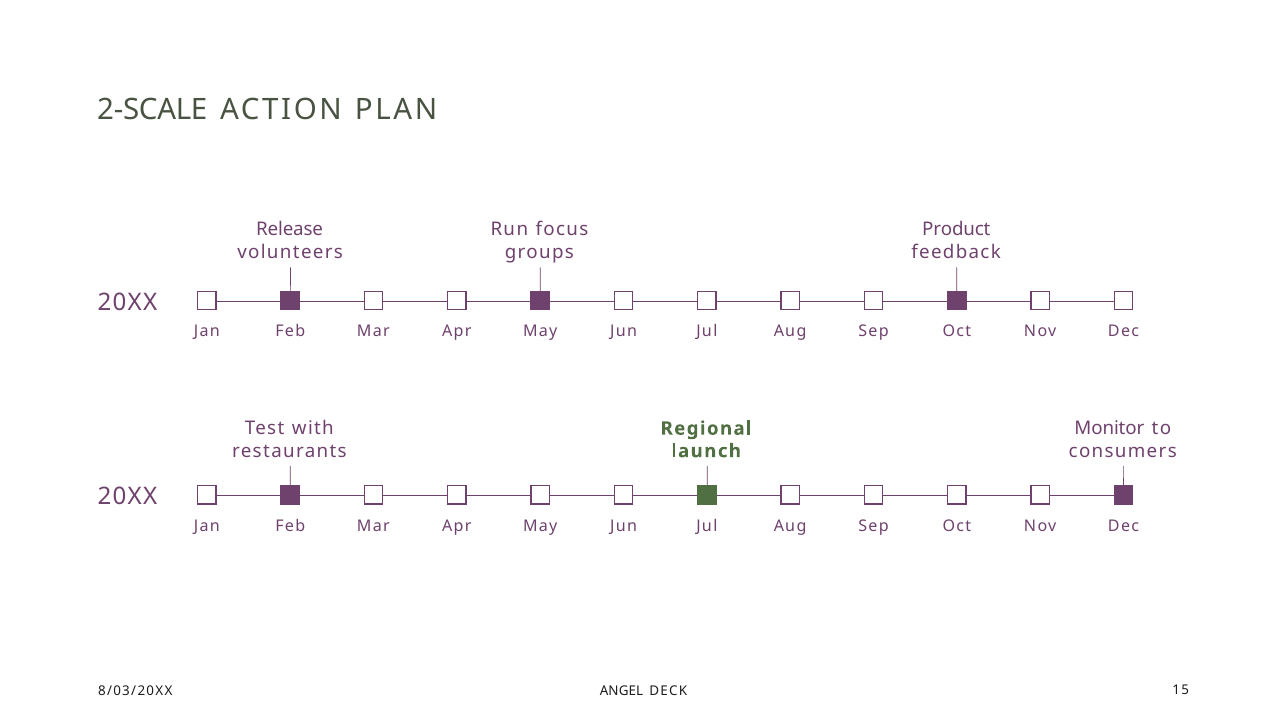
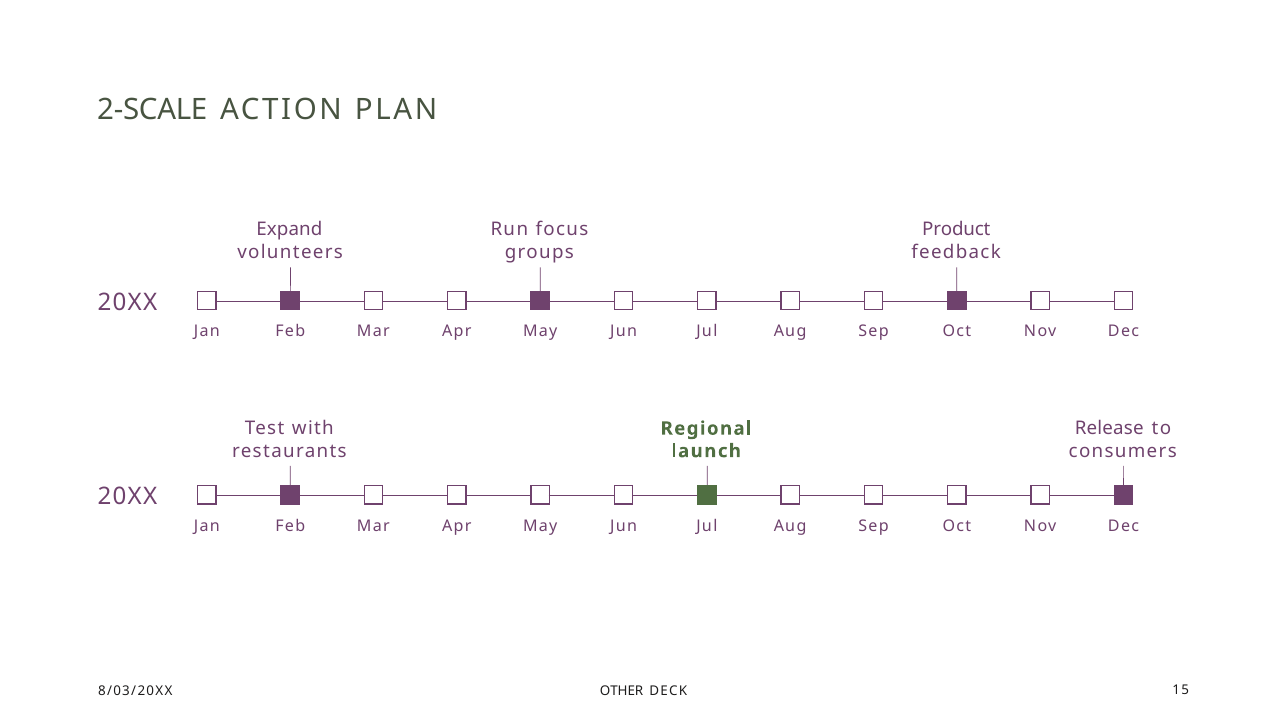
Release: Release -> Expand
Monitor: Monitor -> Release
ANGEL: ANGEL -> OTHER
